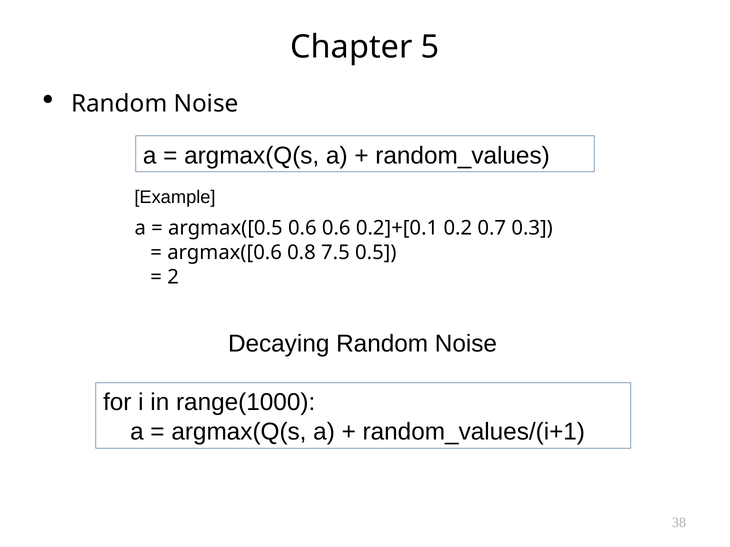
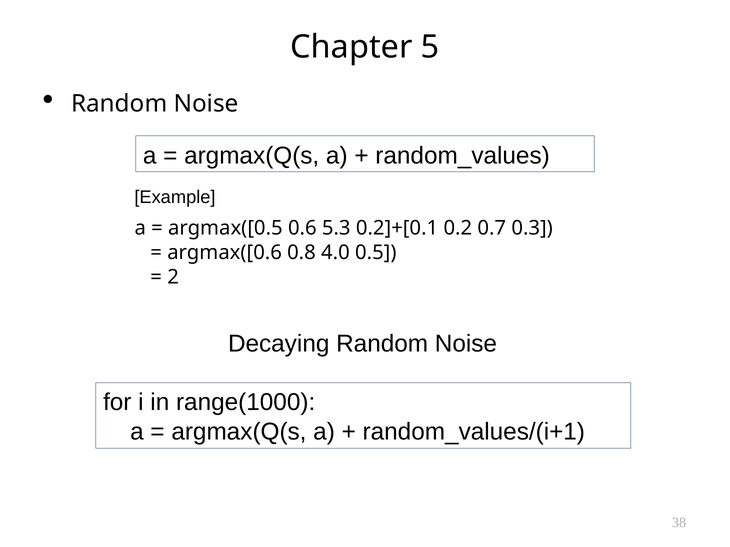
0.6 0.6: 0.6 -> 5.3
7.5: 7.5 -> 4.0
